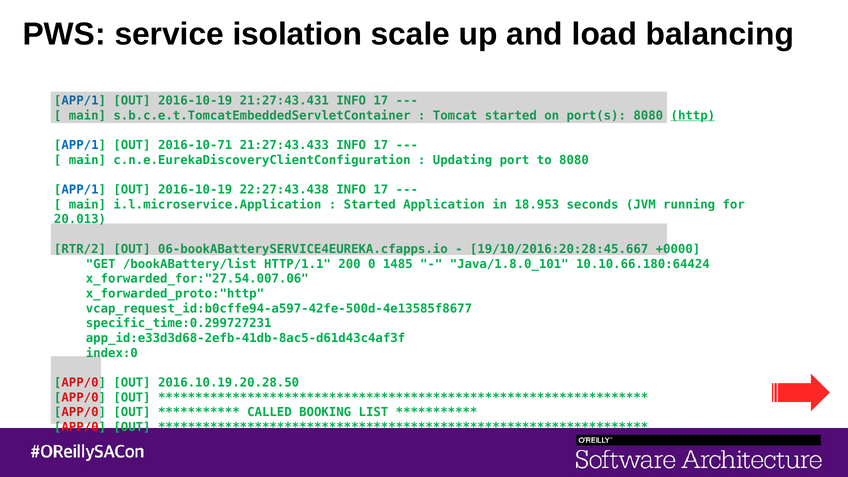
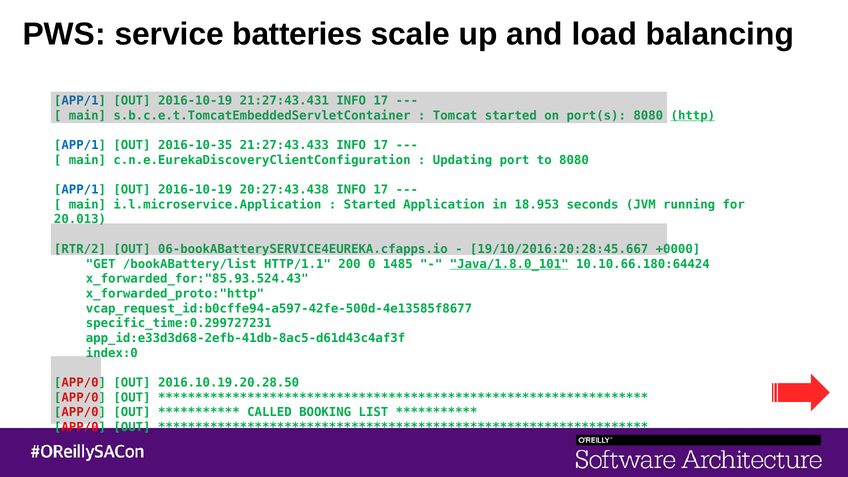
isolation: isolation -> batteries
2016-10-71: 2016-10-71 -> 2016-10-35
22:27:43.438: 22:27:43.438 -> 20:27:43.438
Java/1.8.0_101 underline: none -> present
x_forwarded_for:"27.54.007.06: x_forwarded_for:"27.54.007.06 -> x_forwarded_for:"85.93.524.43
